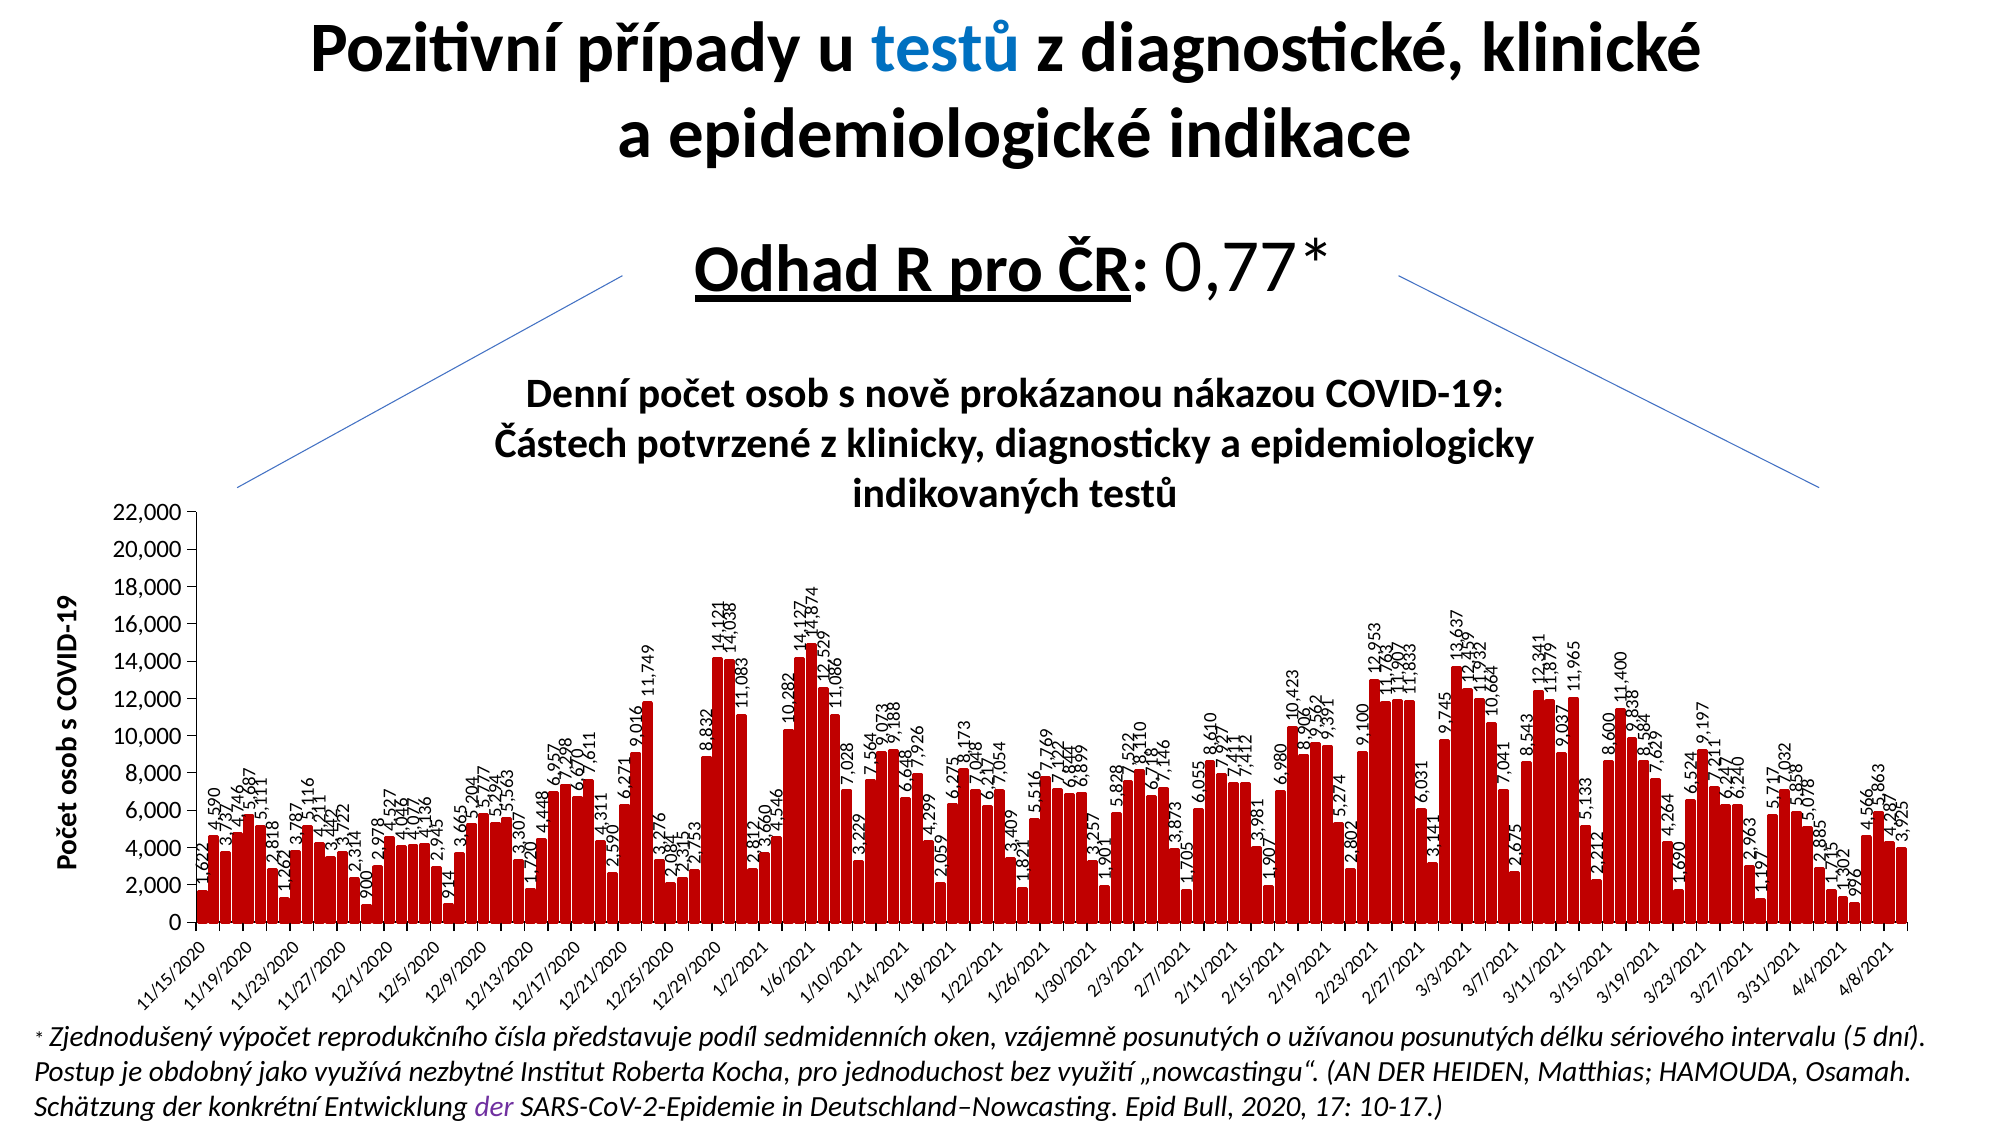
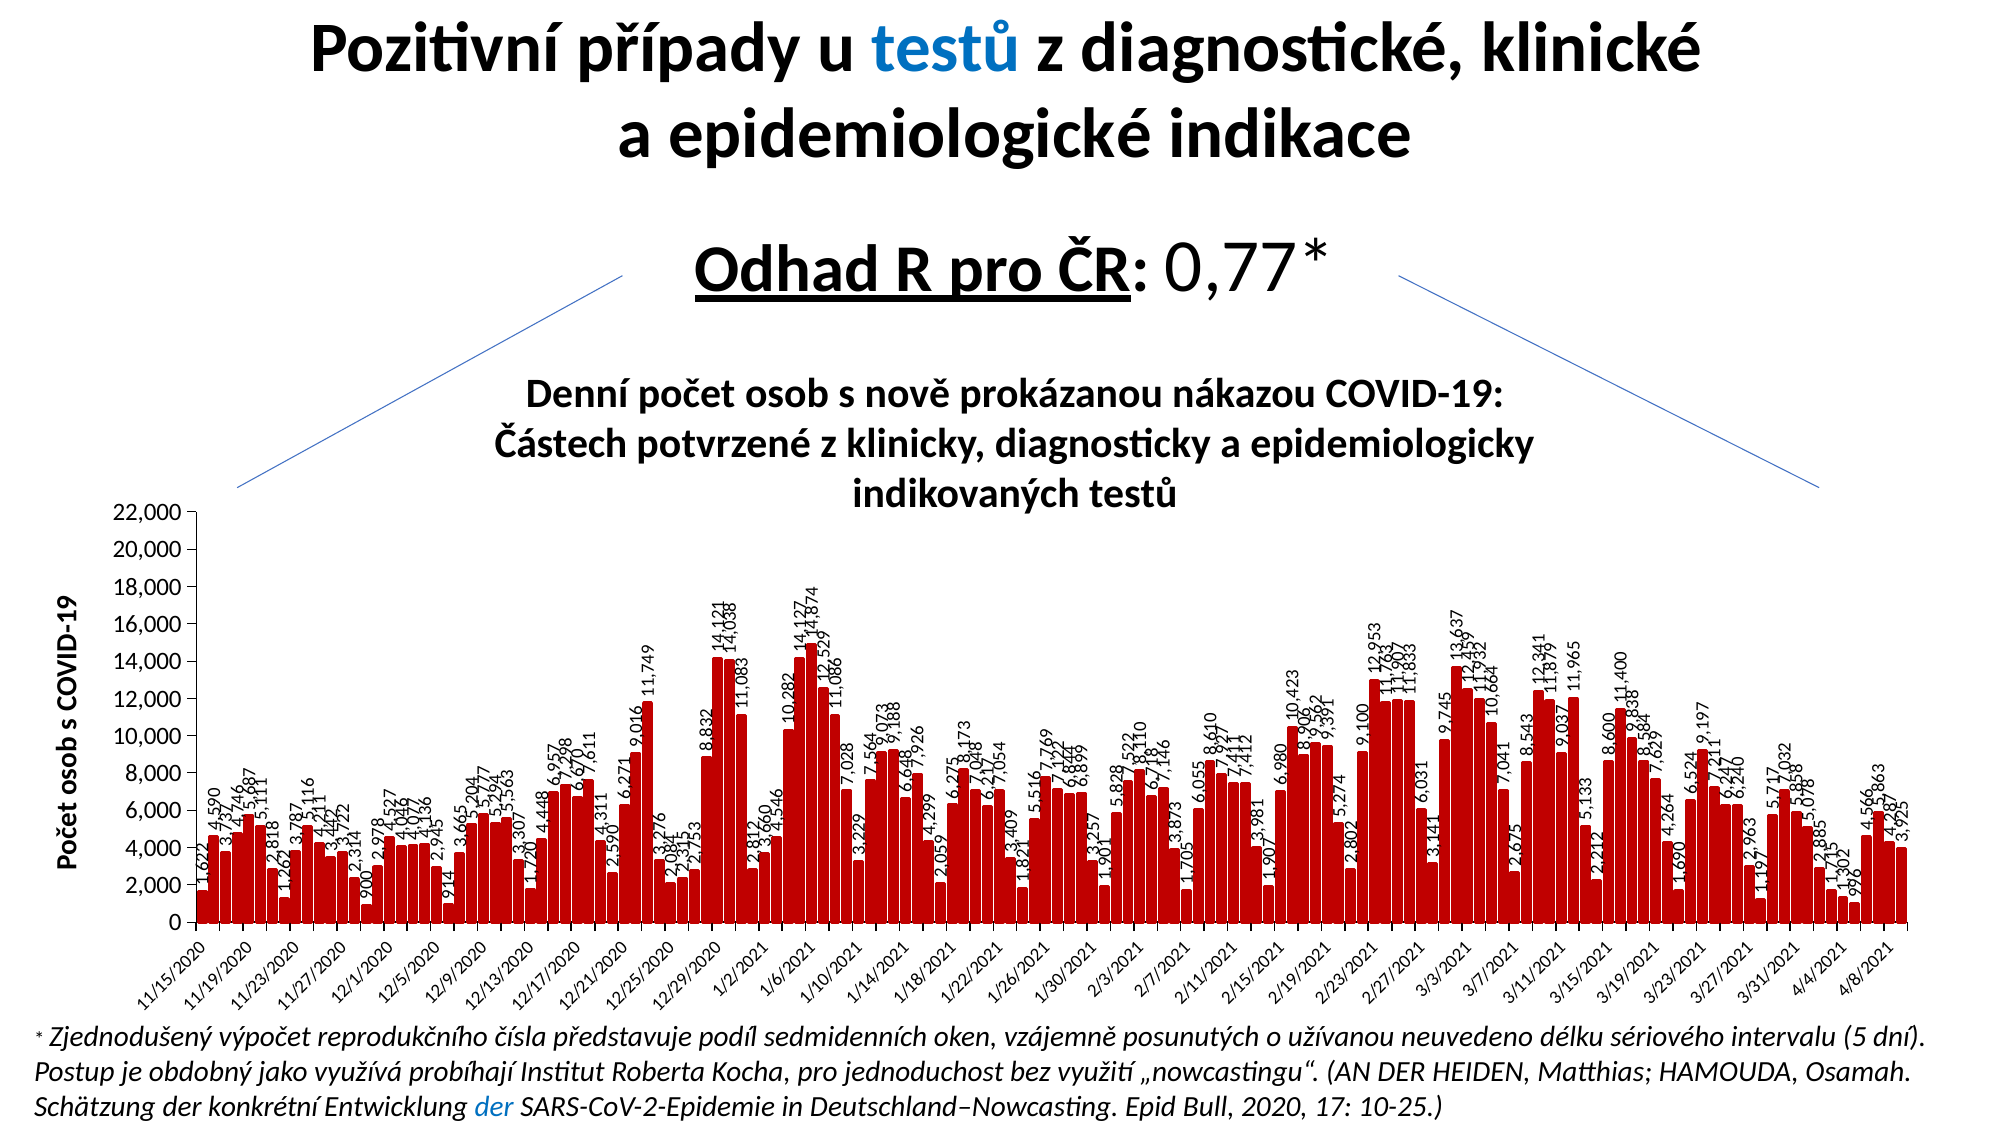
užívanou posunutých: posunutých -> neuvedeno
nezbytné: nezbytné -> probíhají
der at (494, 1108) colour: purple -> blue
10-17: 10-17 -> 10-25
